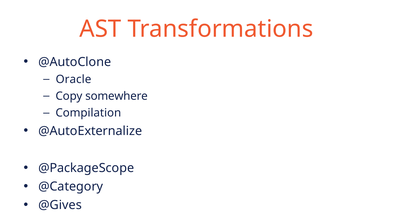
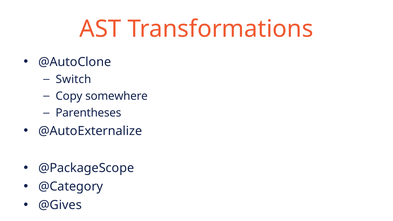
Oracle: Oracle -> Switch
Compilation: Compilation -> Parentheses
